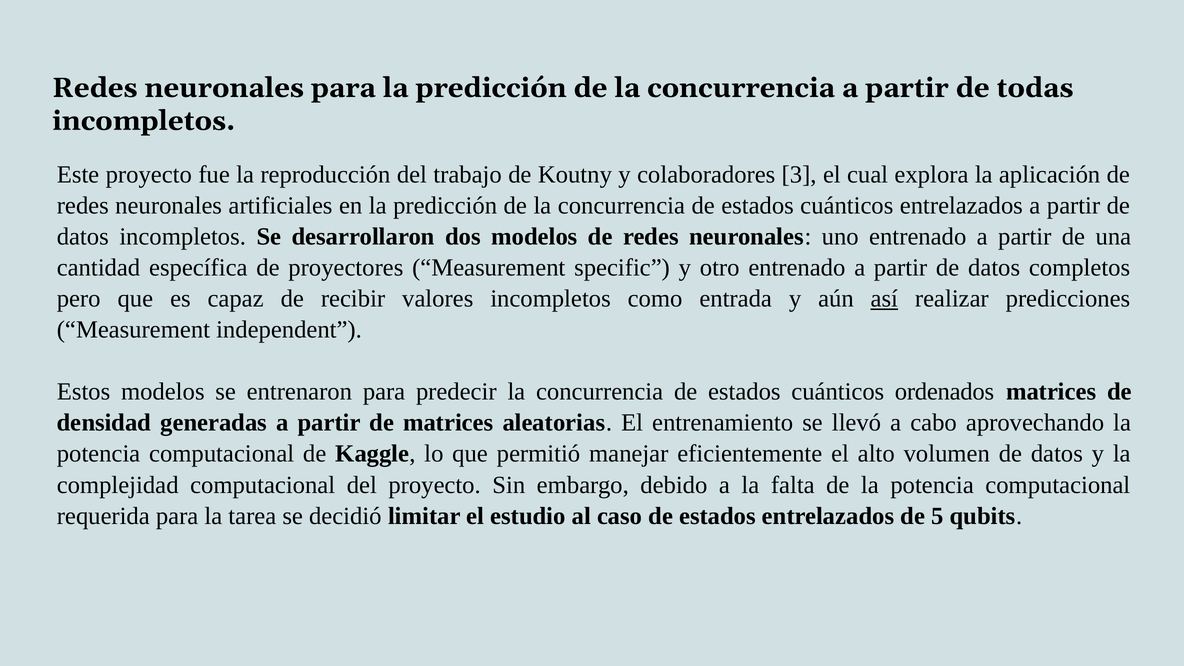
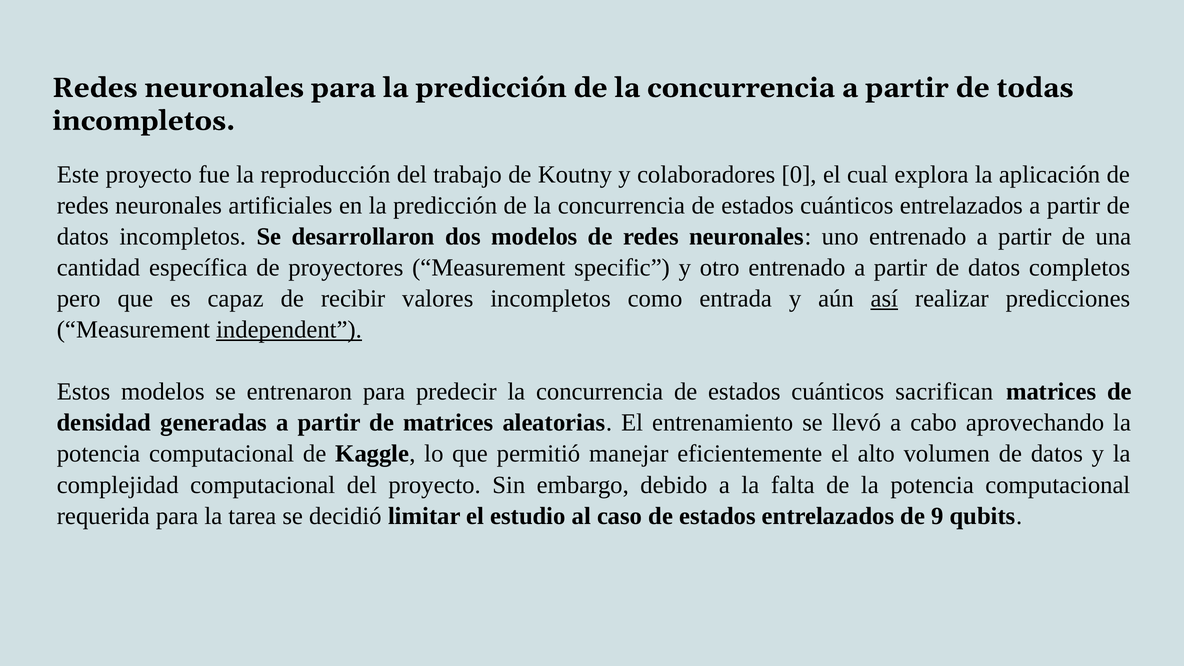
3: 3 -> 0
independent underline: none -> present
ordenados: ordenados -> sacrifican
5: 5 -> 9
